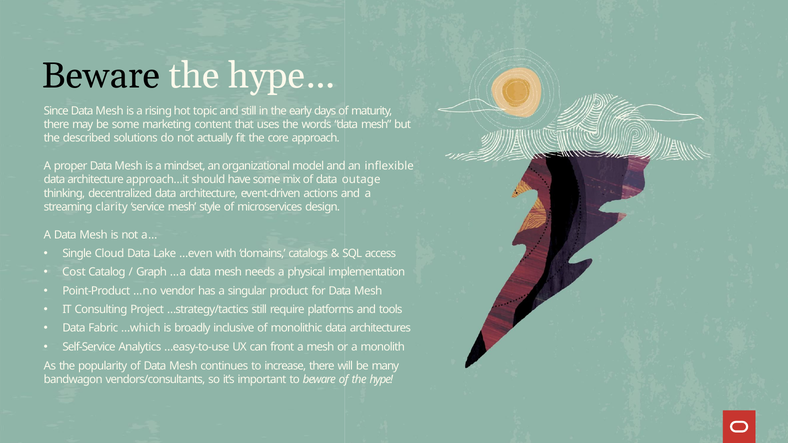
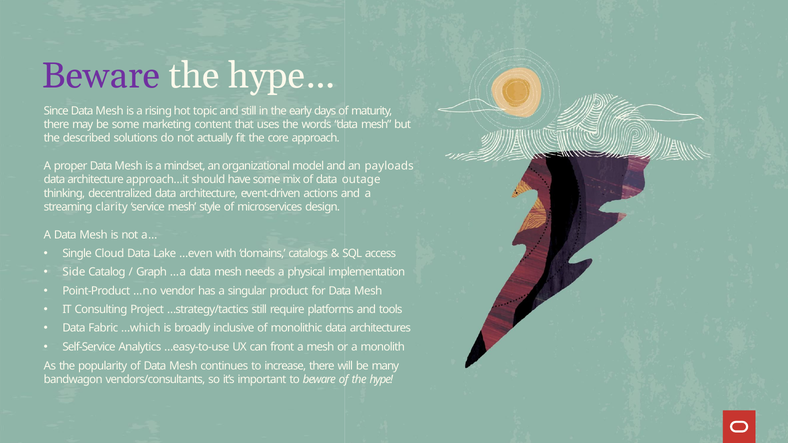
Beware at (101, 76) colour: black -> purple
inflexible: inflexible -> payloads
Cost: Cost -> Side
